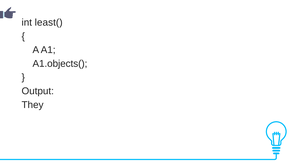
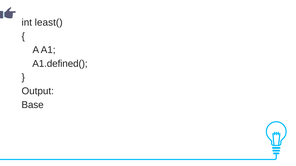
A1.objects(: A1.objects( -> A1.defined(
They: They -> Base
